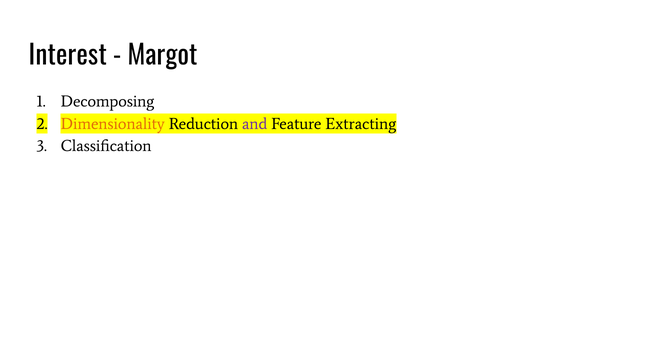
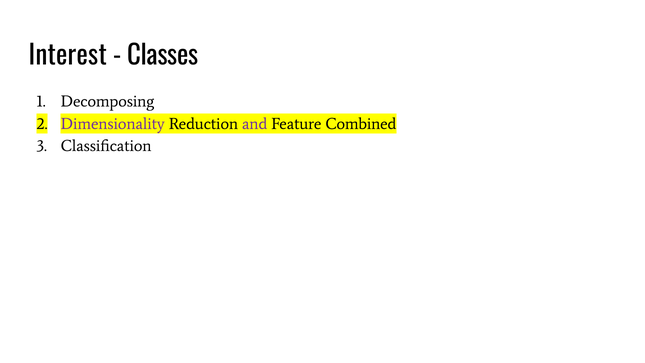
Margot: Margot -> Classes
Dimensionality colour: orange -> purple
Extracting: Extracting -> Combined
